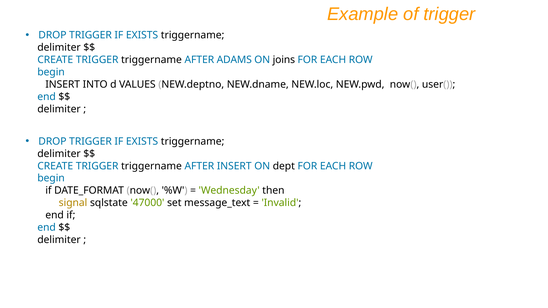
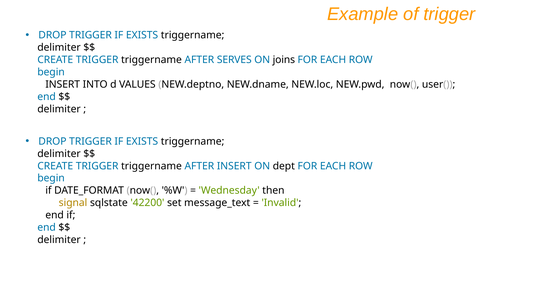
ADAMS: ADAMS -> SERVES
47000: 47000 -> 42200
